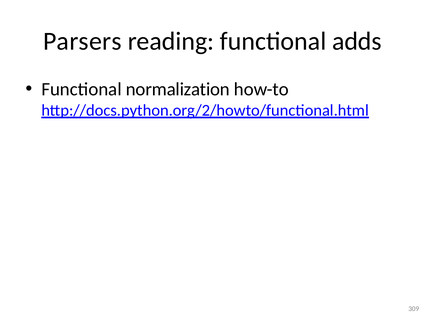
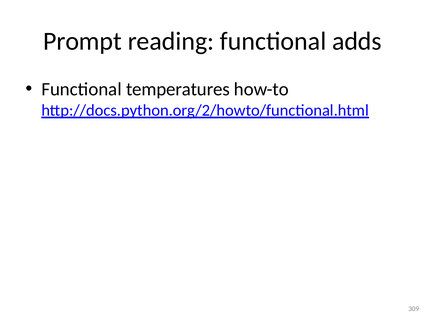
Parsers: Parsers -> Prompt
normalization: normalization -> temperatures
